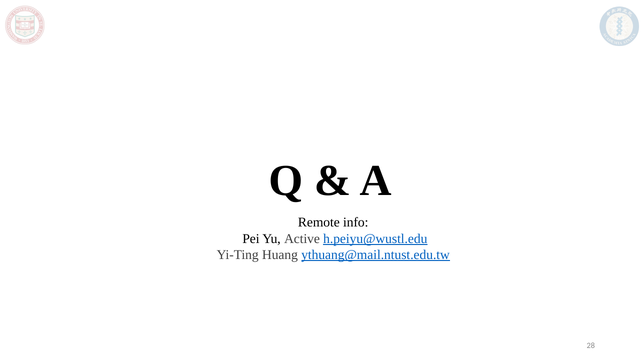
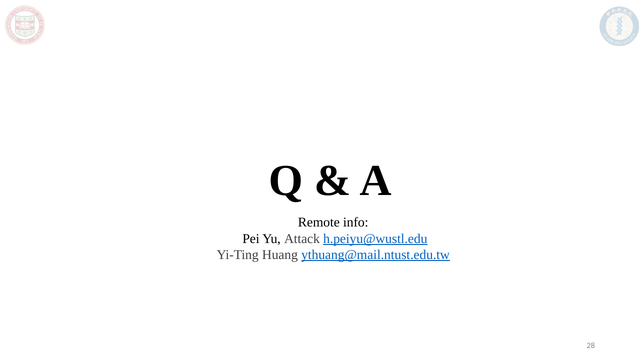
Active: Active -> Attack
